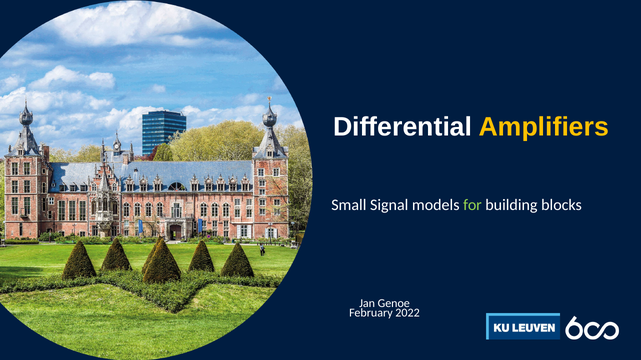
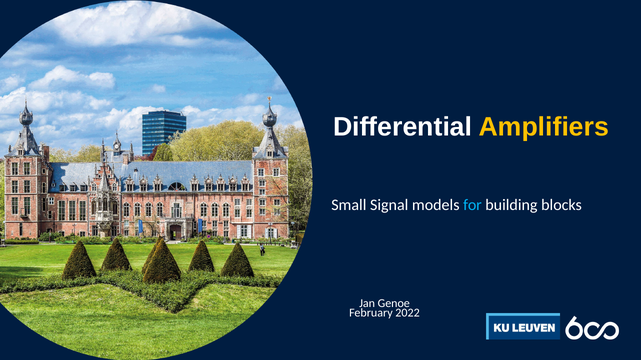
for colour: light green -> light blue
